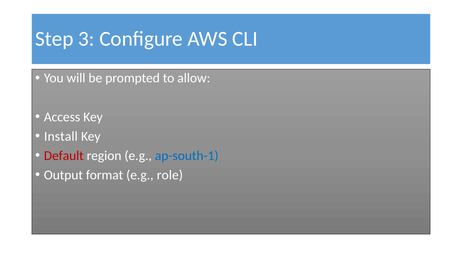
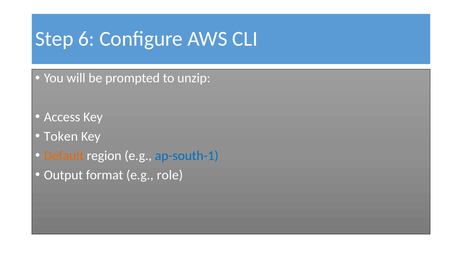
3: 3 -> 6
allow: allow -> unzip
Install: Install -> Token
Default colour: red -> orange
